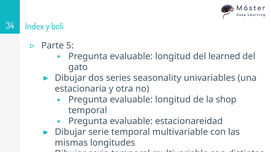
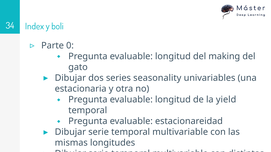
5: 5 -> 0
learned: learned -> making
shop: shop -> yield
